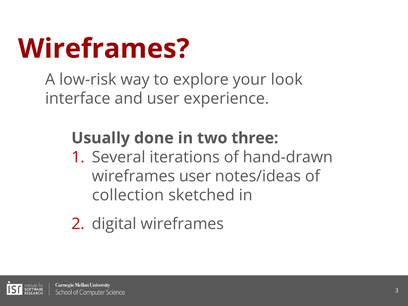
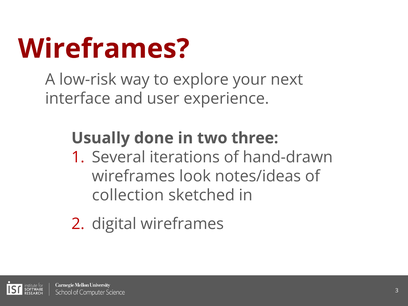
look: look -> next
wireframes user: user -> look
